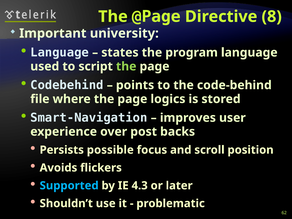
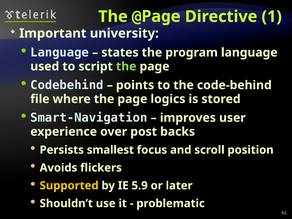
8: 8 -> 1
possible: possible -> smallest
Supported colour: light blue -> yellow
4.3: 4.3 -> 5.9
